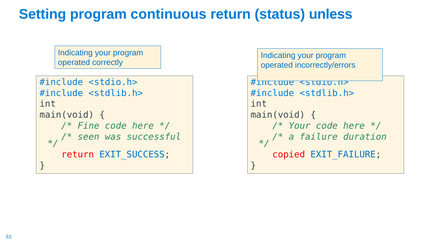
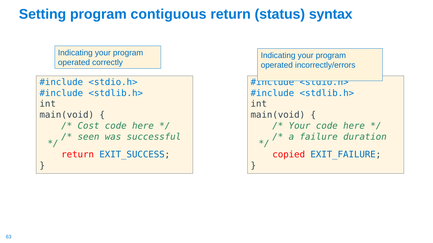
continuous: continuous -> contiguous
unless: unless -> syntax
Fine: Fine -> Cost
